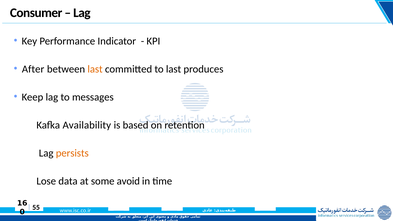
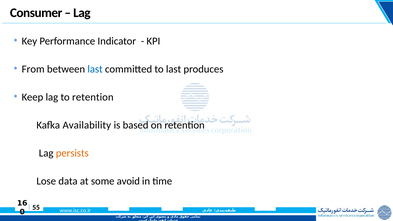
After: After -> From
last at (95, 69) colour: orange -> blue
to messages: messages -> retention
